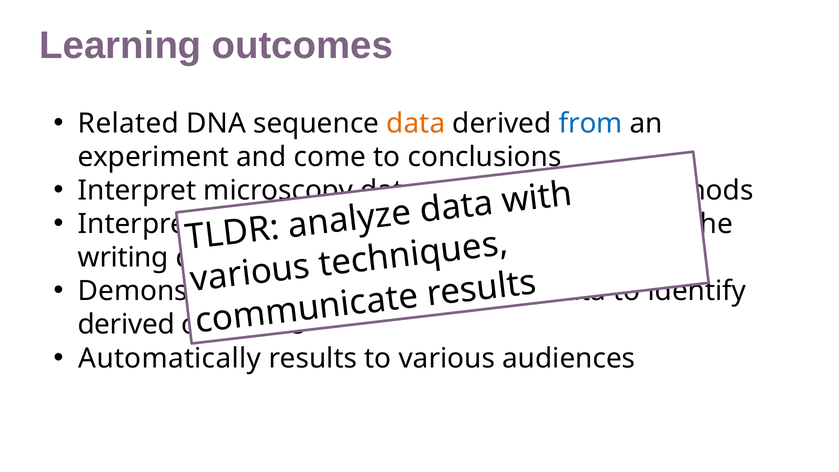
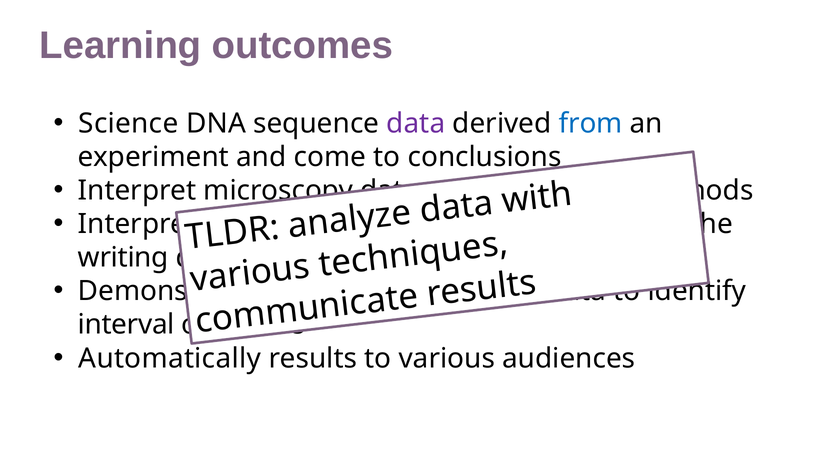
Related: Related -> Science
data at (416, 123) colour: orange -> purple
derived at (126, 325): derived -> interval
